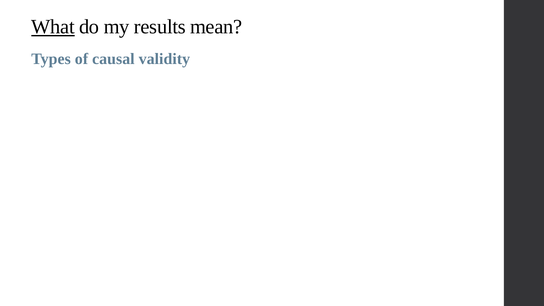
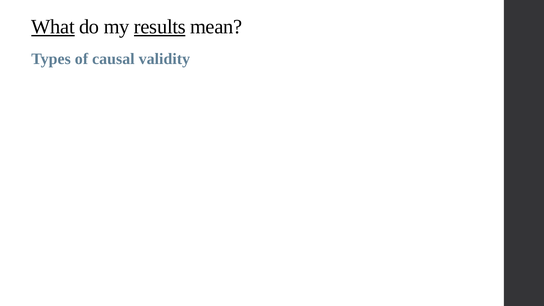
results underline: none -> present
